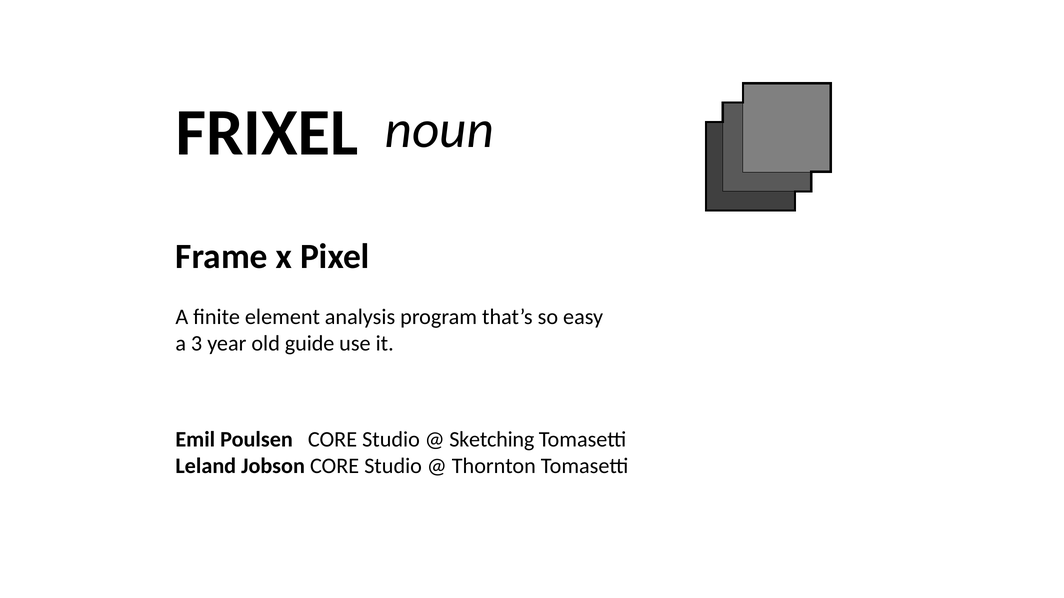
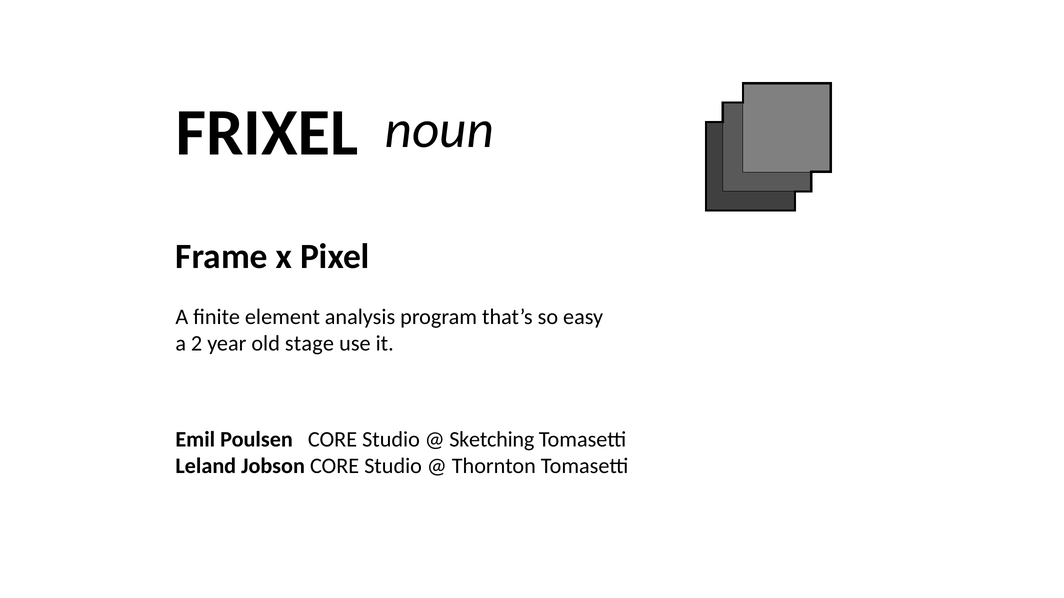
3: 3 -> 2
guide: guide -> stage
